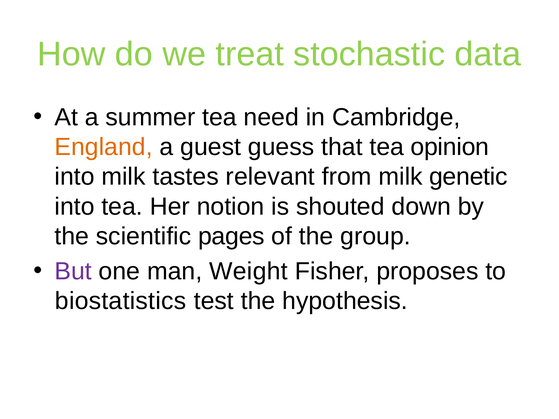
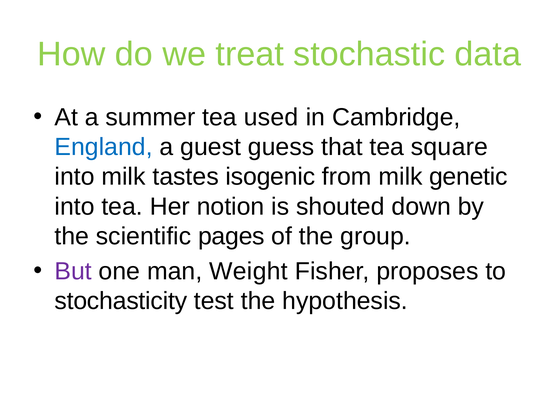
need: need -> used
England colour: orange -> blue
opinion: opinion -> square
relevant: relevant -> isogenic
biostatistics: biostatistics -> stochasticity
